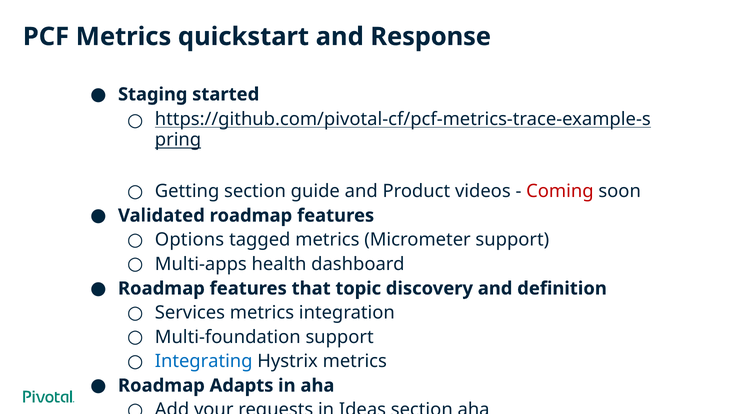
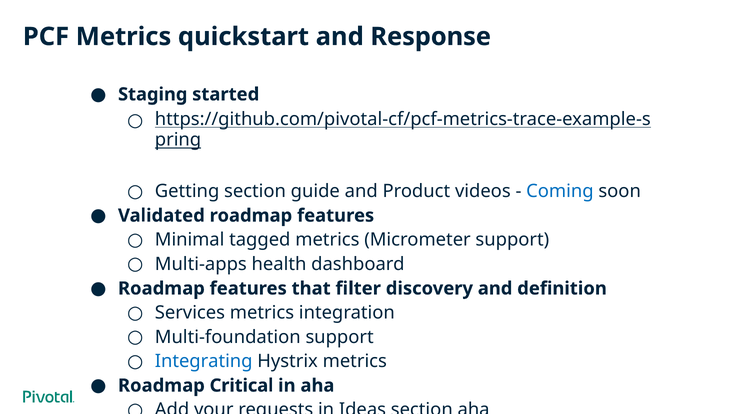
Coming colour: red -> blue
Options: Options -> Minimal
topic: topic -> filter
Adapts: Adapts -> Critical
